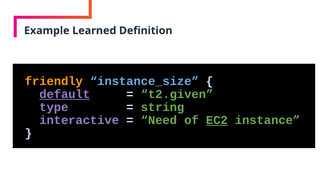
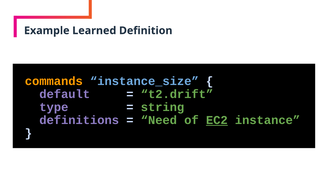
friendly: friendly -> commands
default underline: present -> none
t2.given: t2.given -> t2.drift
interactive: interactive -> definitions
